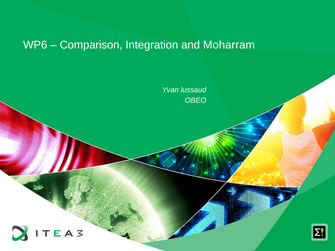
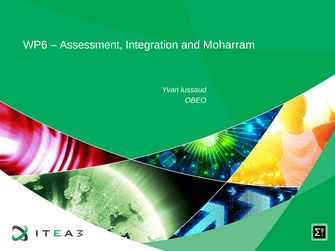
Comparison: Comparison -> Assessment
